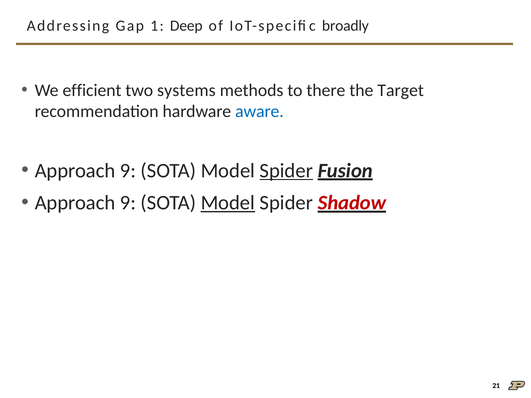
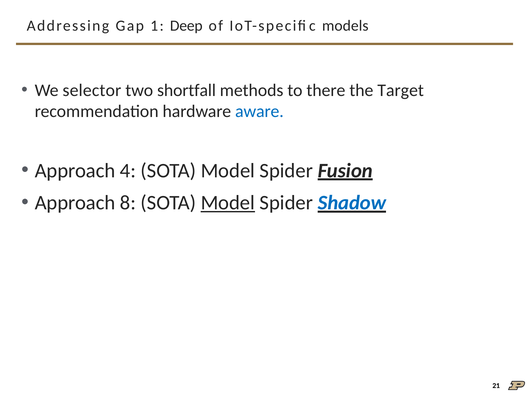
broadly: broadly -> models
efficient: efficient -> selector
systems: systems -> shortfall
9 at (128, 171): 9 -> 4
Spider at (286, 171) underline: present -> none
9 at (128, 203): 9 -> 8
Shadow colour: red -> blue
